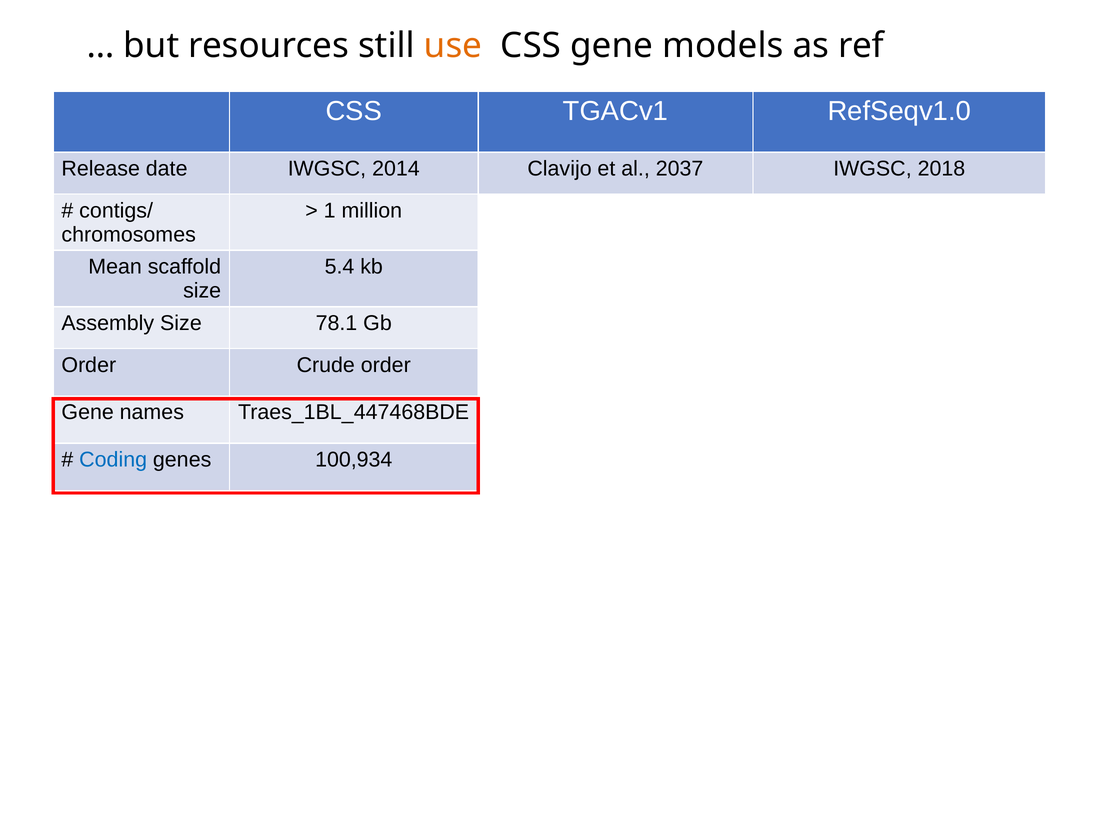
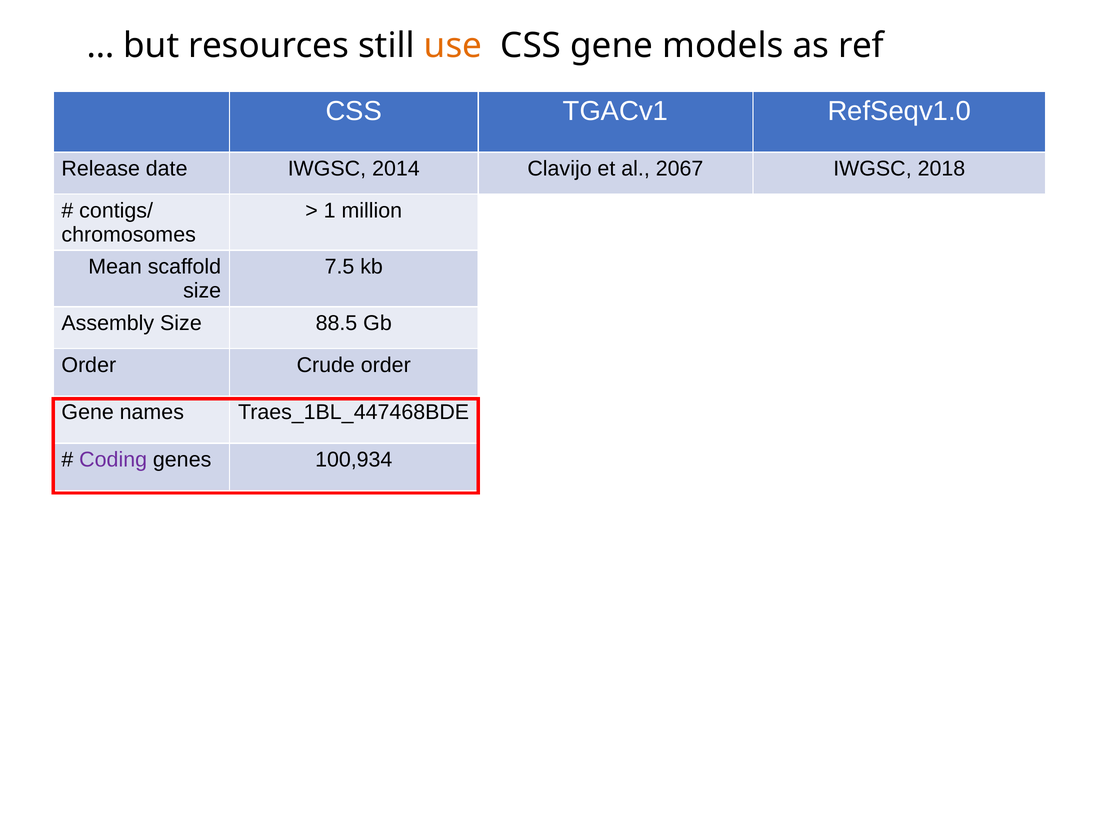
2037: 2037 -> 2067
5.4: 5.4 -> 7.5
78.1: 78.1 -> 88.5
Coding colour: blue -> purple
